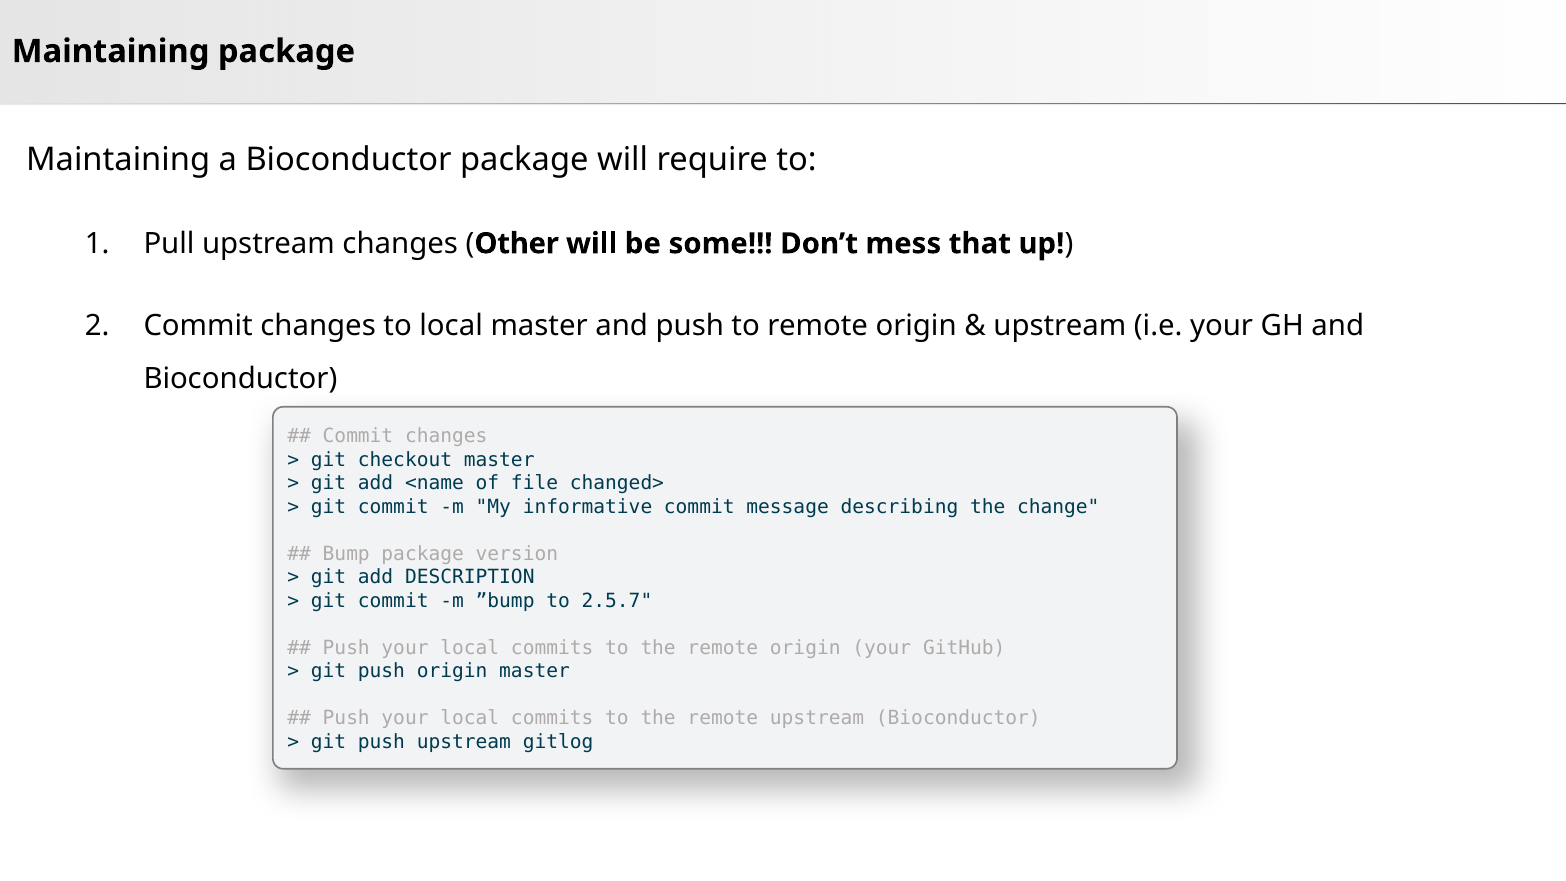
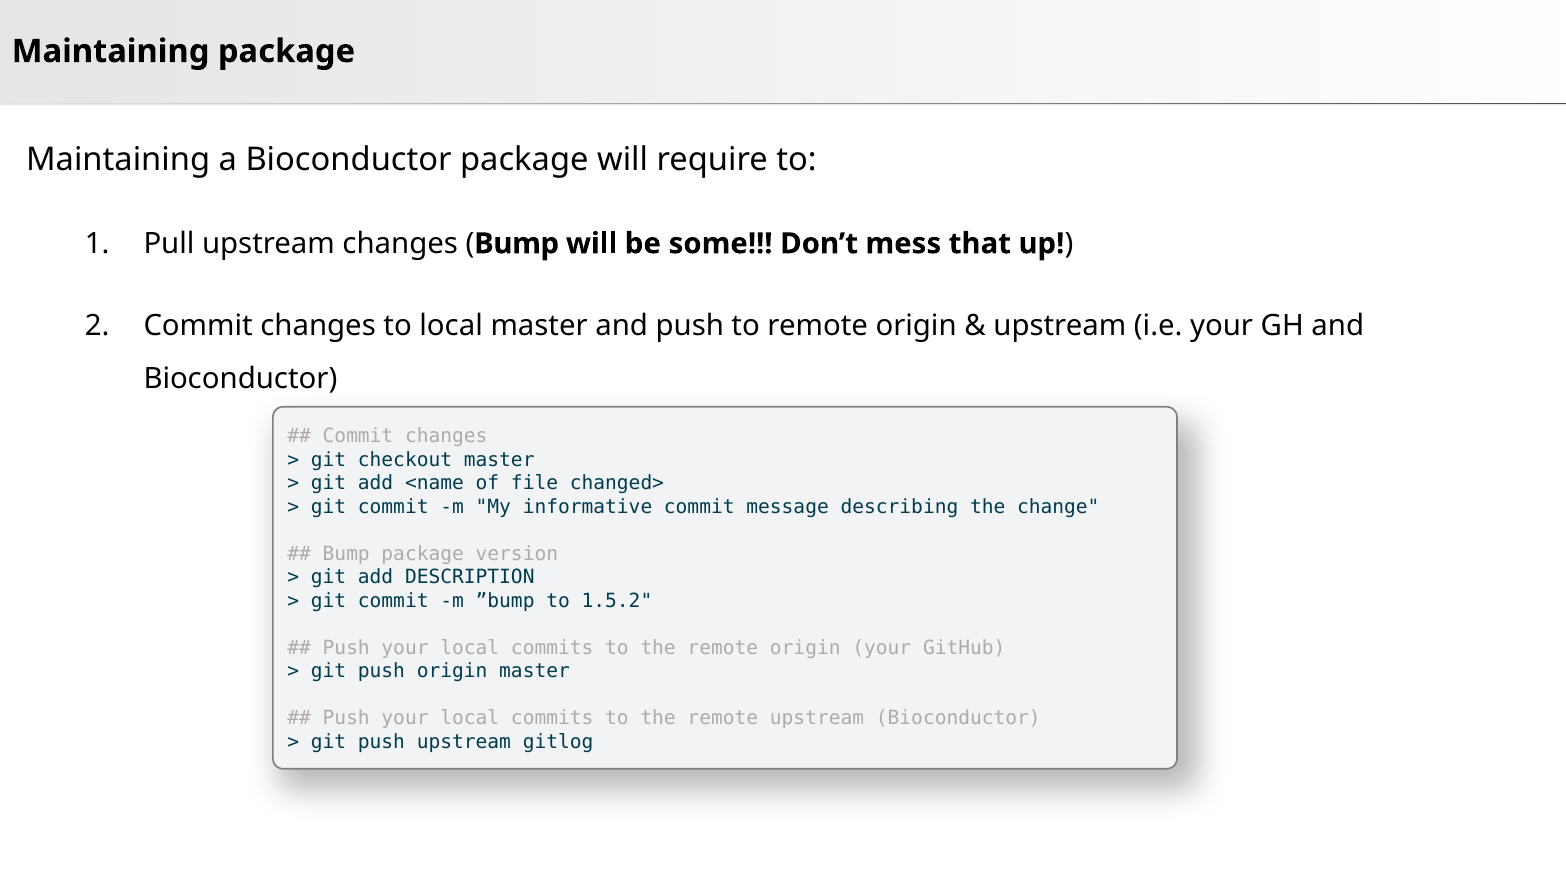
Other at (517, 244): Other -> Bump
2.5.7: 2.5.7 -> 1.5.2
